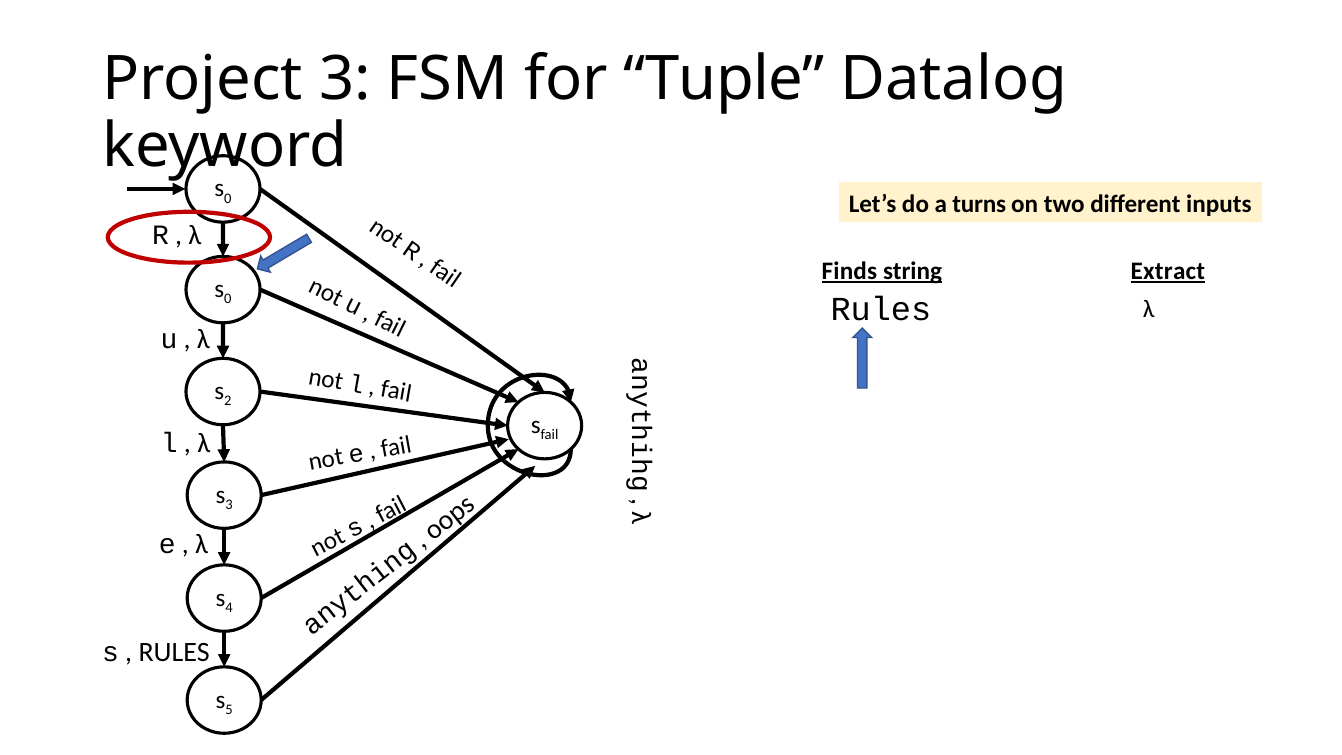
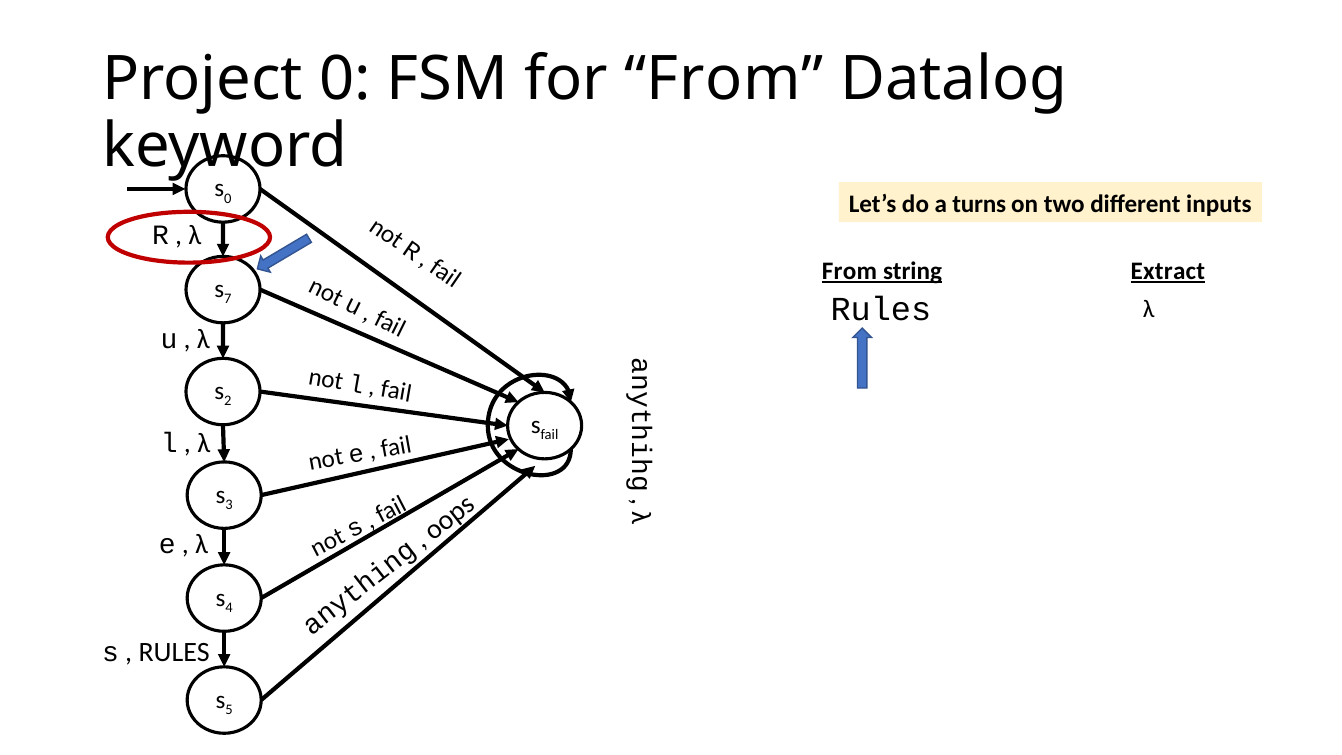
Project 3: 3 -> 0
for Tuple: Tuple -> From
Finds at (849, 271): Finds -> From
0 at (228, 299): 0 -> 7
